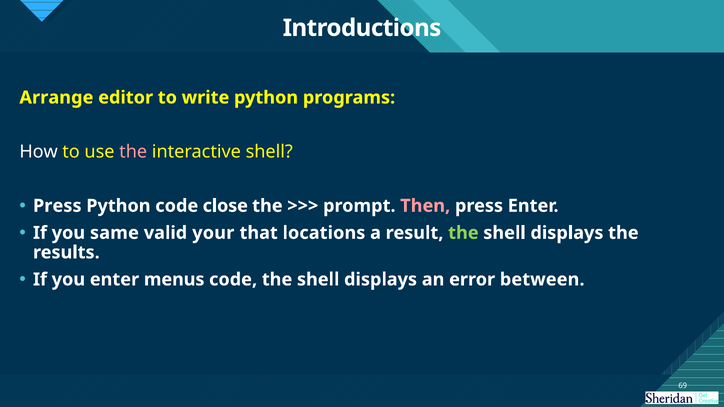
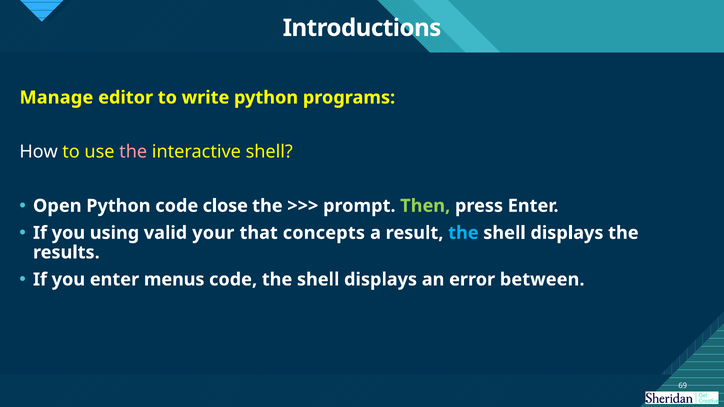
Arrange: Arrange -> Manage
Press at (57, 206): Press -> Open
Then colour: pink -> light green
same: same -> using
locations: locations -> concepts
the at (463, 233) colour: light green -> light blue
